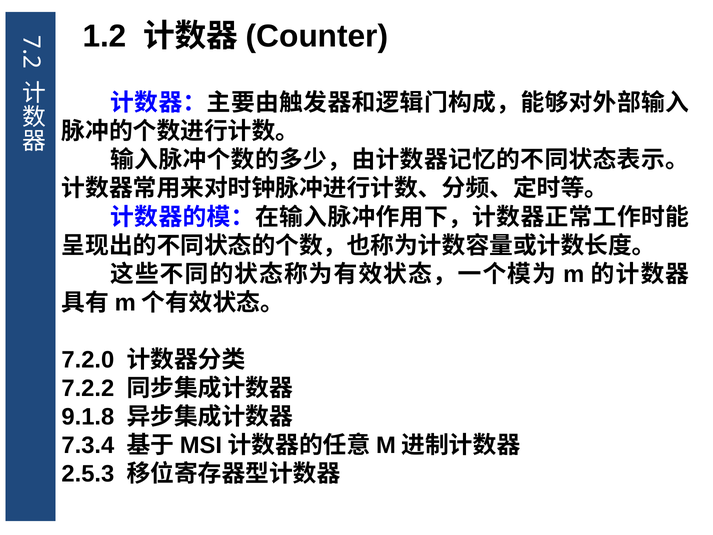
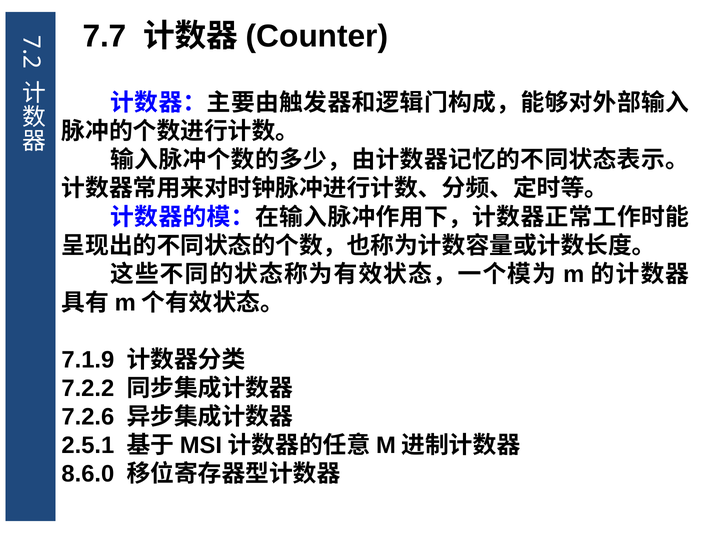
1.2: 1.2 -> 7.7
7.2.0: 7.2.0 -> 7.1.9
9.1.8: 9.1.8 -> 7.2.6
7.3.4: 7.3.4 -> 2.5.1
2.5.3: 2.5.3 -> 8.6.0
